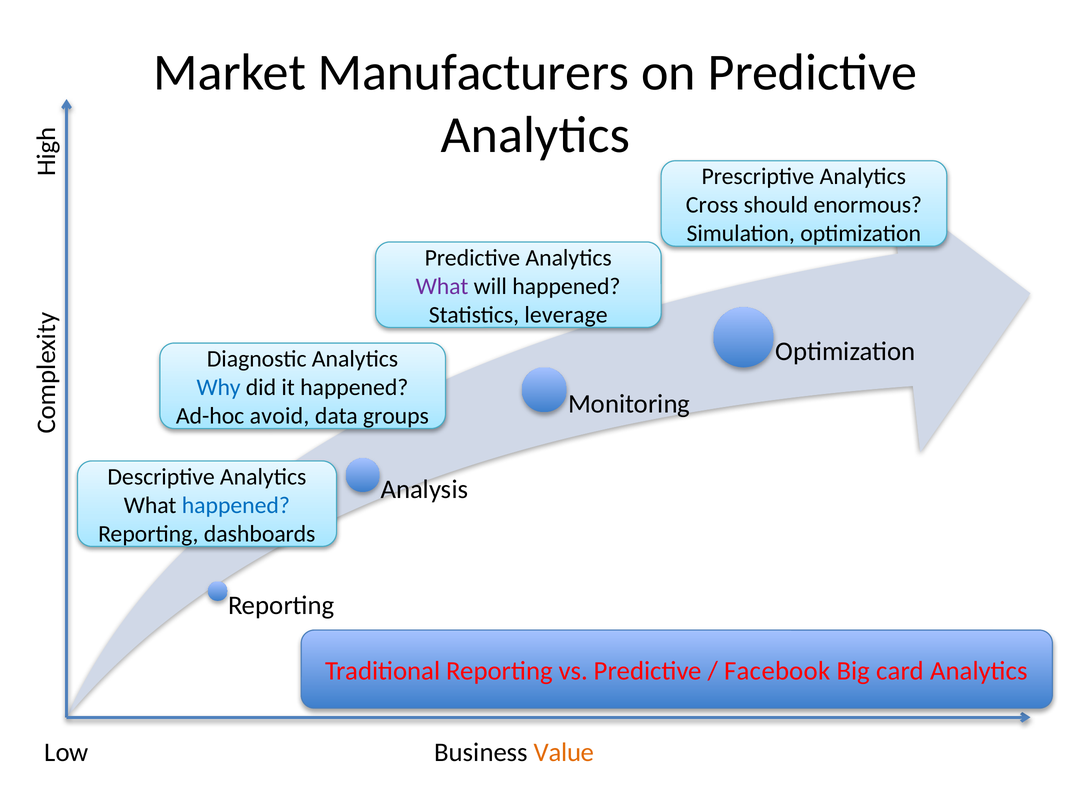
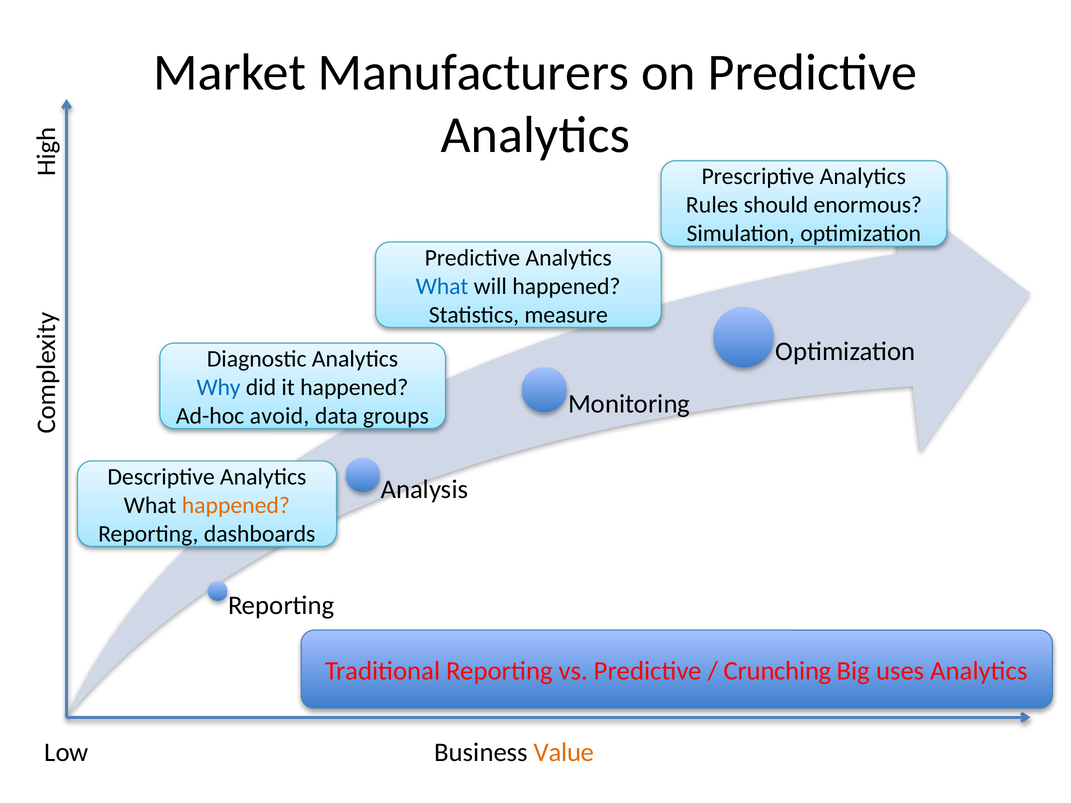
Cross: Cross -> Rules
What at (442, 286) colour: purple -> blue
leverage: leverage -> measure
happened at (236, 505) colour: blue -> orange
Facebook: Facebook -> Crunching
card: card -> uses
